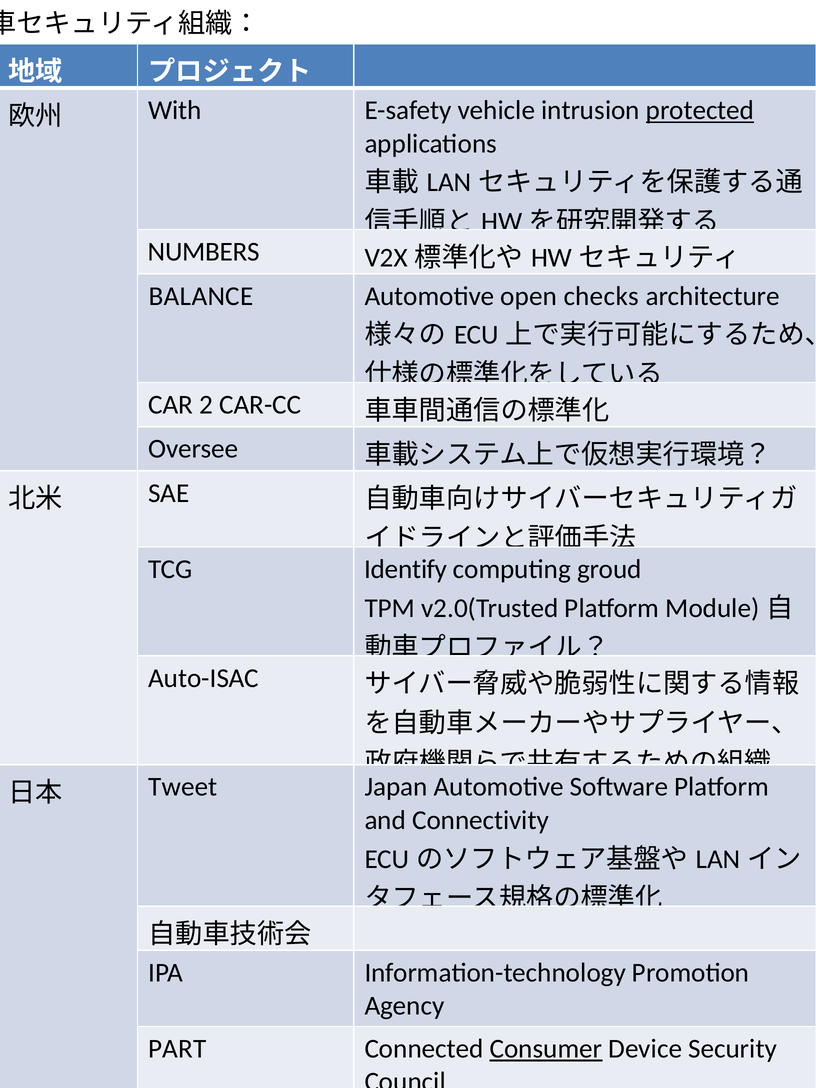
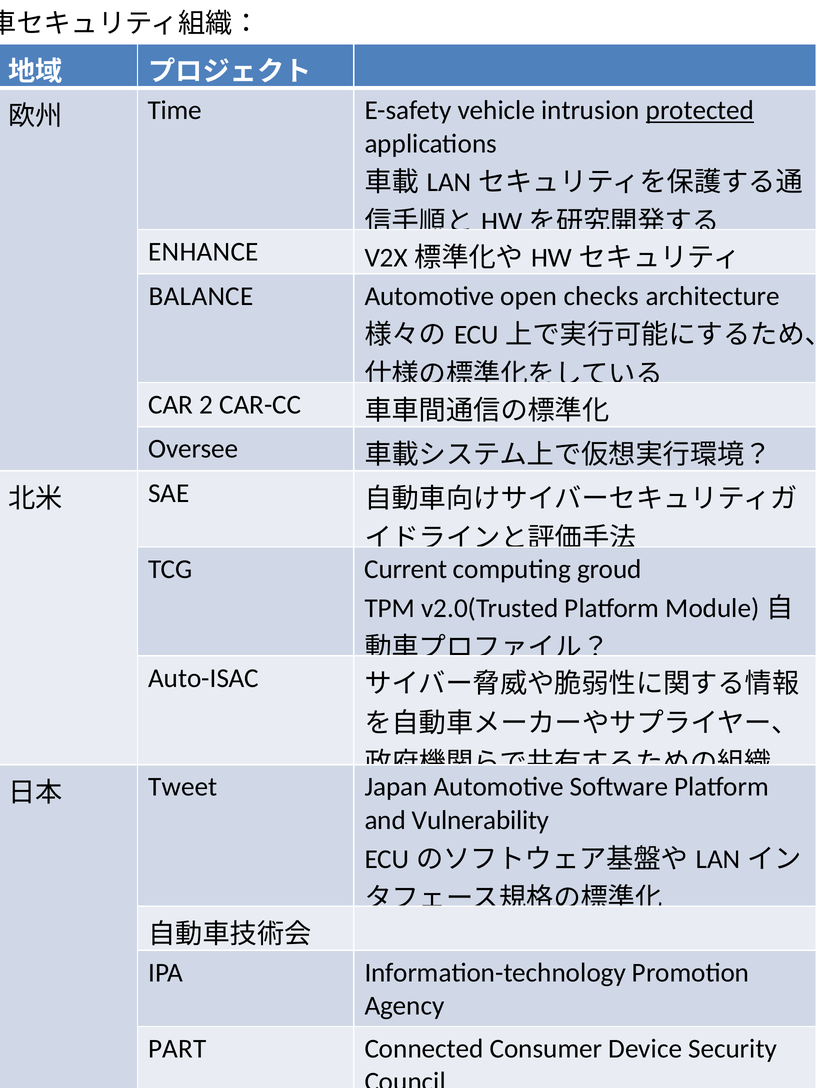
With: With -> Time
NUMBERS: NUMBERS -> ENHANCE
Identify: Identify -> Current
Connectivity: Connectivity -> Vulnerability
Consumer underline: present -> none
